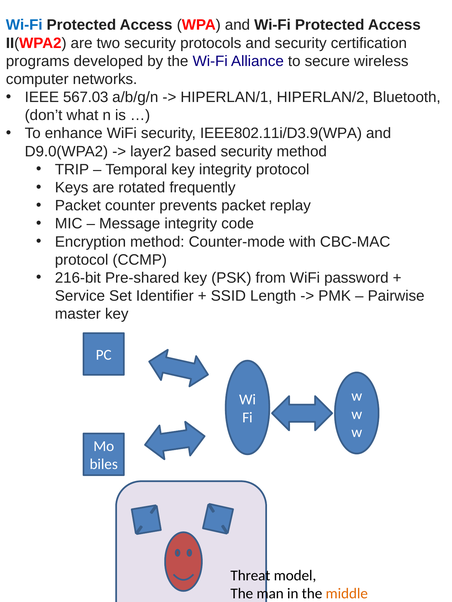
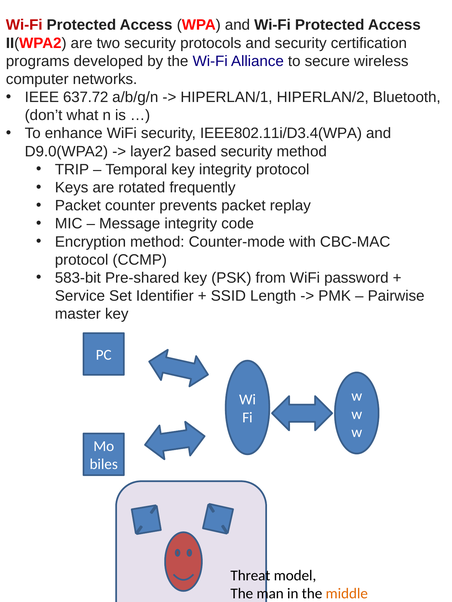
Wi-Fi at (24, 25) colour: blue -> red
567.03: 567.03 -> 637.72
IEEE802.11i/D3.9(WPA: IEEE802.11i/D3.9(WPA -> IEEE802.11i/D3.4(WPA
216-bit: 216-bit -> 583-bit
